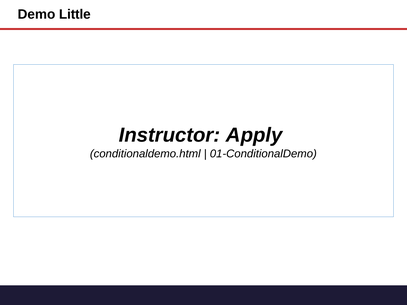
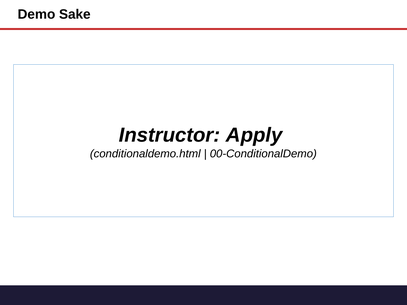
Little: Little -> Sake
01-ConditionalDemo: 01-ConditionalDemo -> 00-ConditionalDemo
